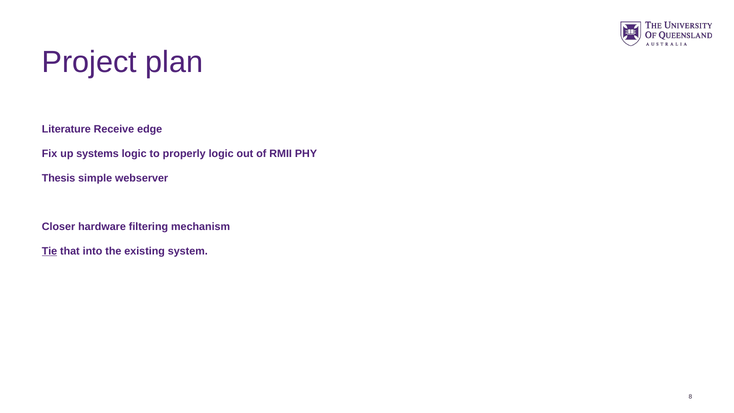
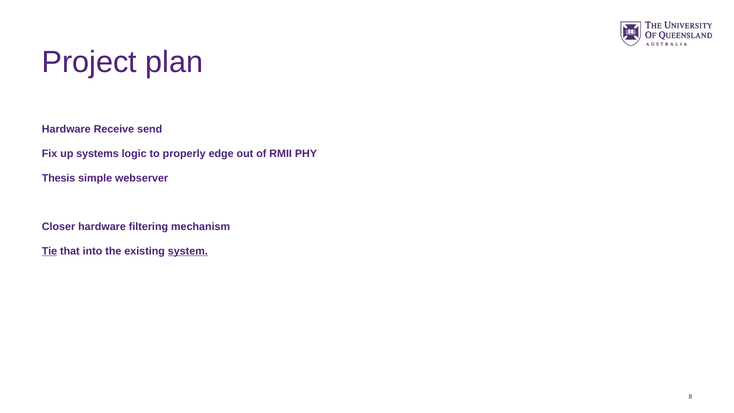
Literature at (66, 129): Literature -> Hardware
edge: edge -> send
properly logic: logic -> edge
system underline: none -> present
